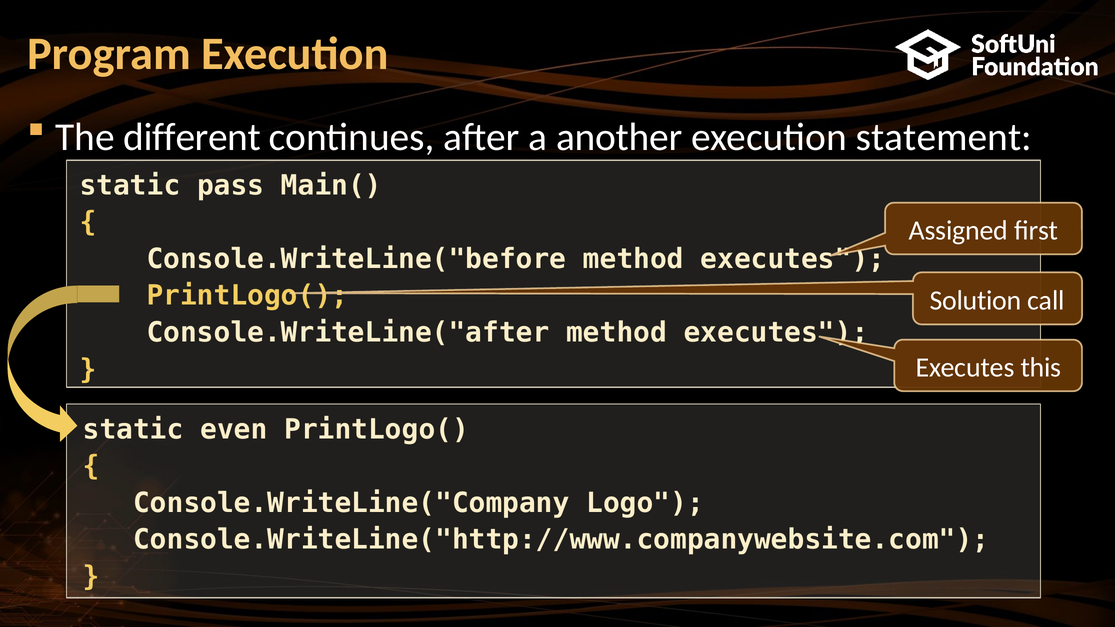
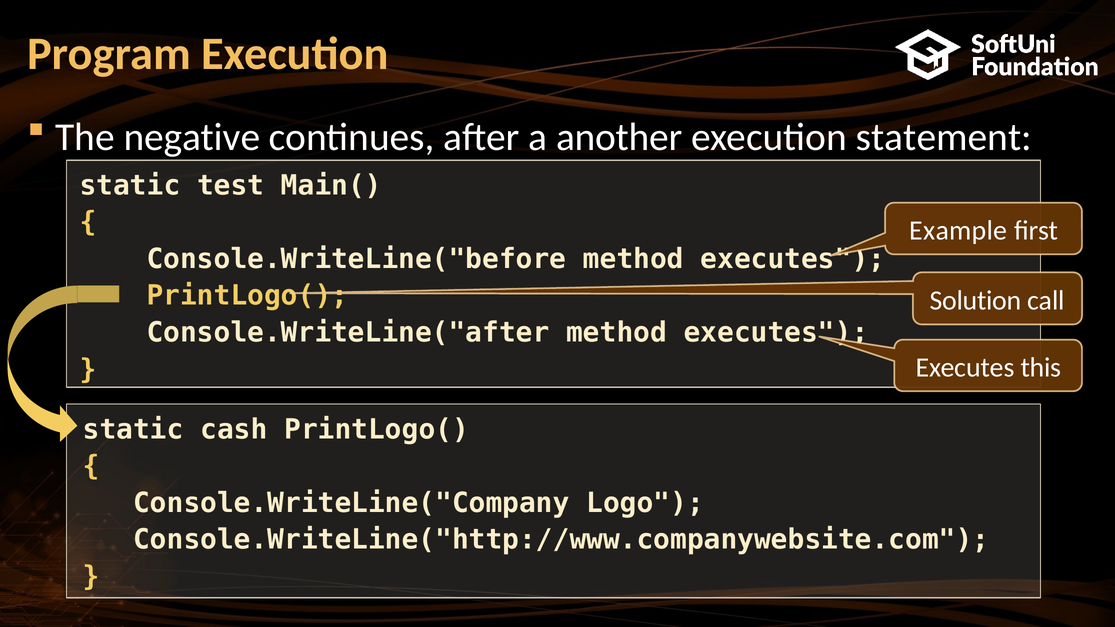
different: different -> negative
pass: pass -> test
Assigned: Assigned -> Example
even: even -> cash
